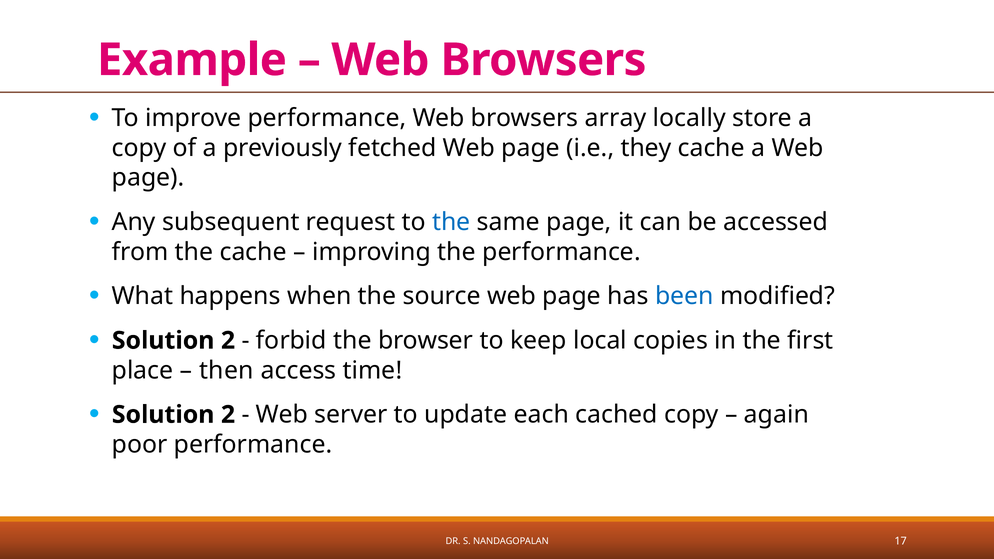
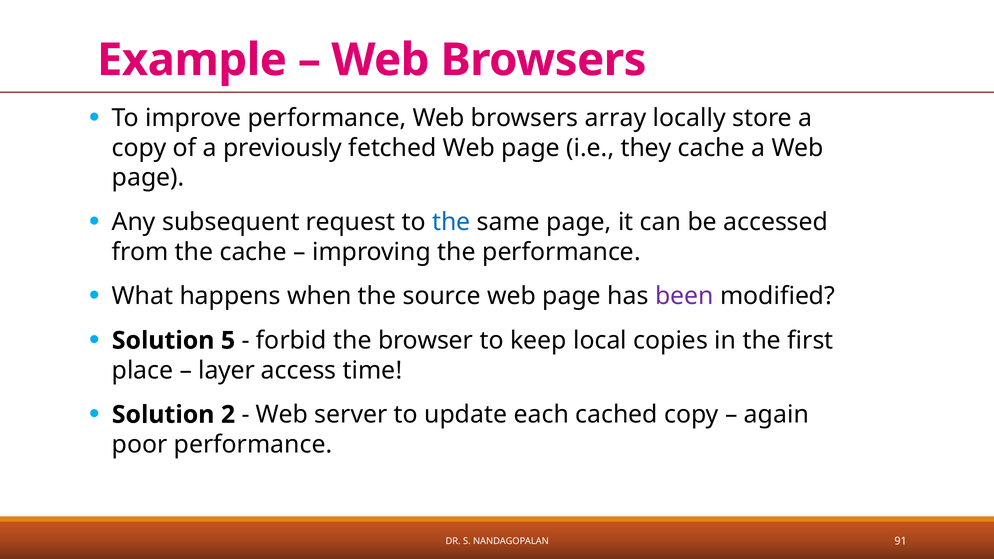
been colour: blue -> purple
2 at (228, 341): 2 -> 5
then: then -> layer
17: 17 -> 91
